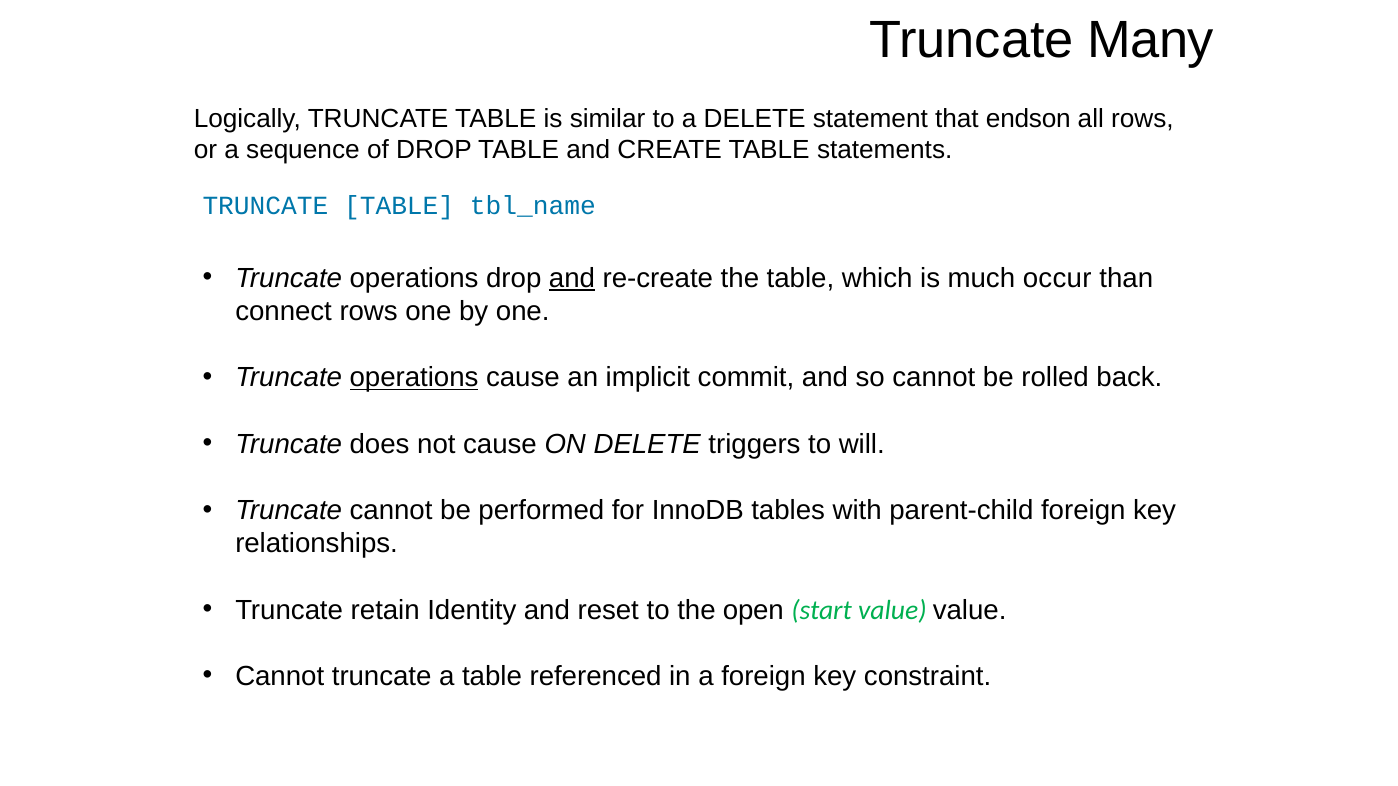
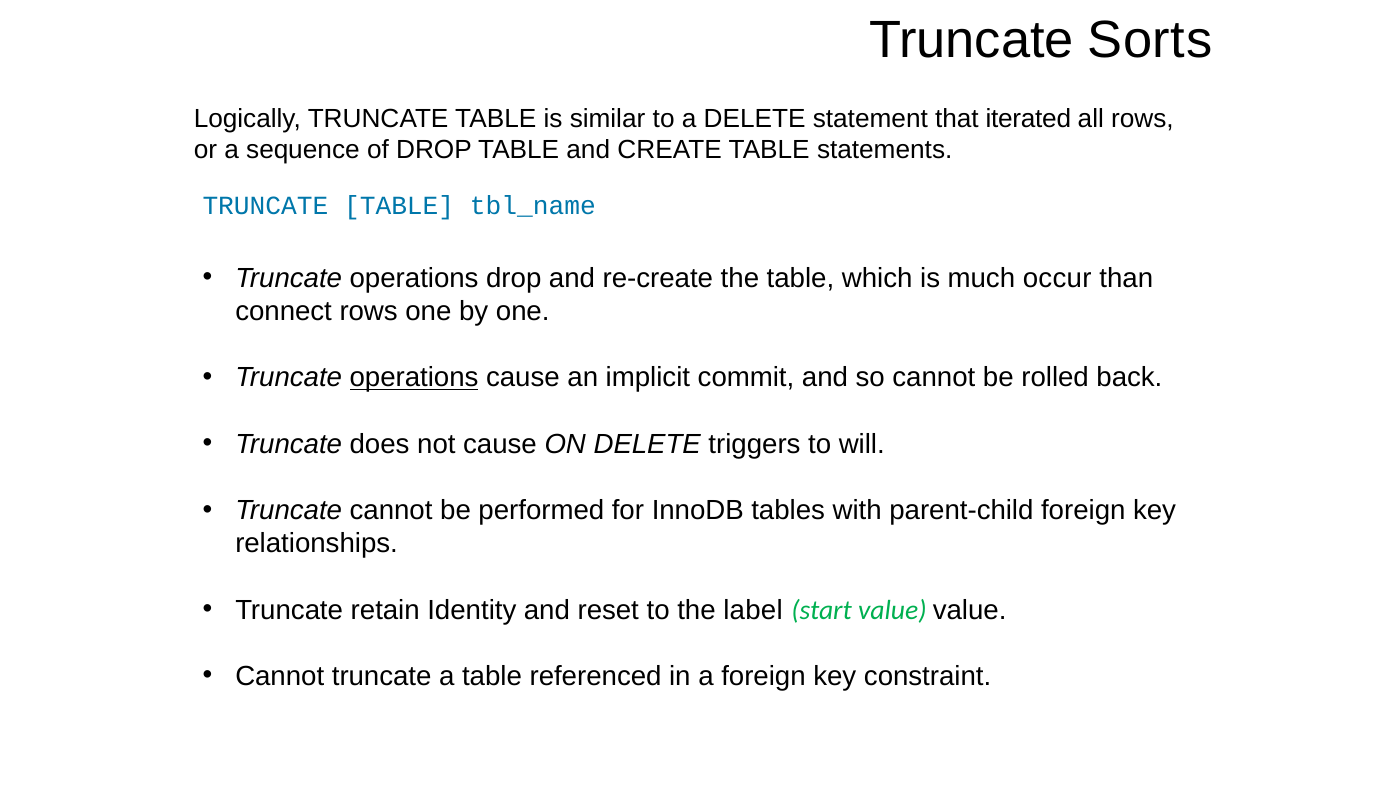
Many: Many -> Sorts
endson: endson -> iterated
and at (572, 278) underline: present -> none
open: open -> label
